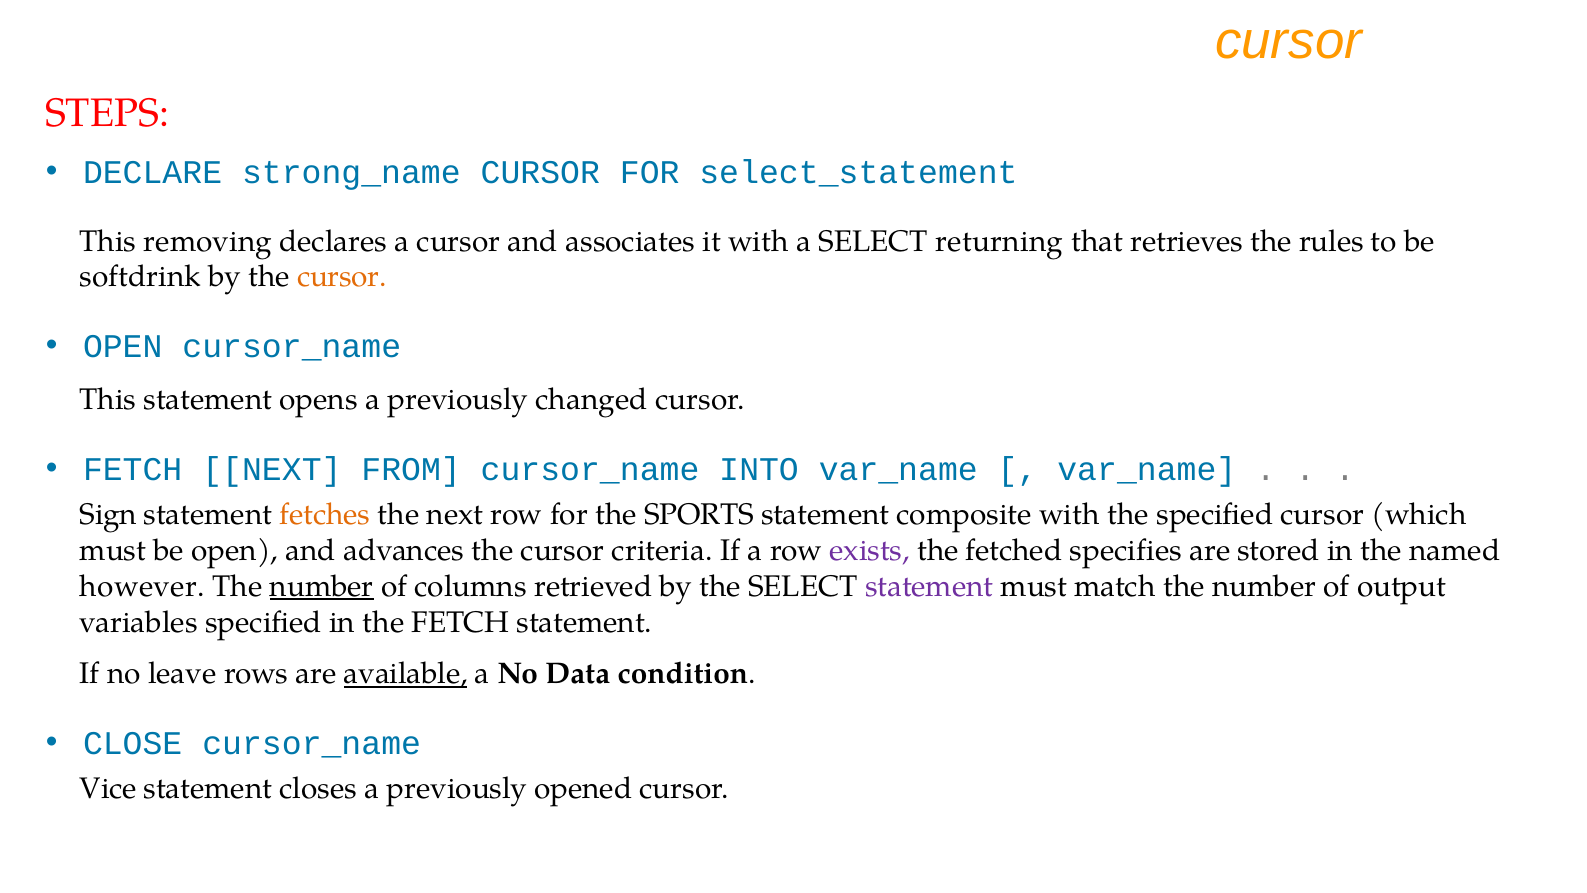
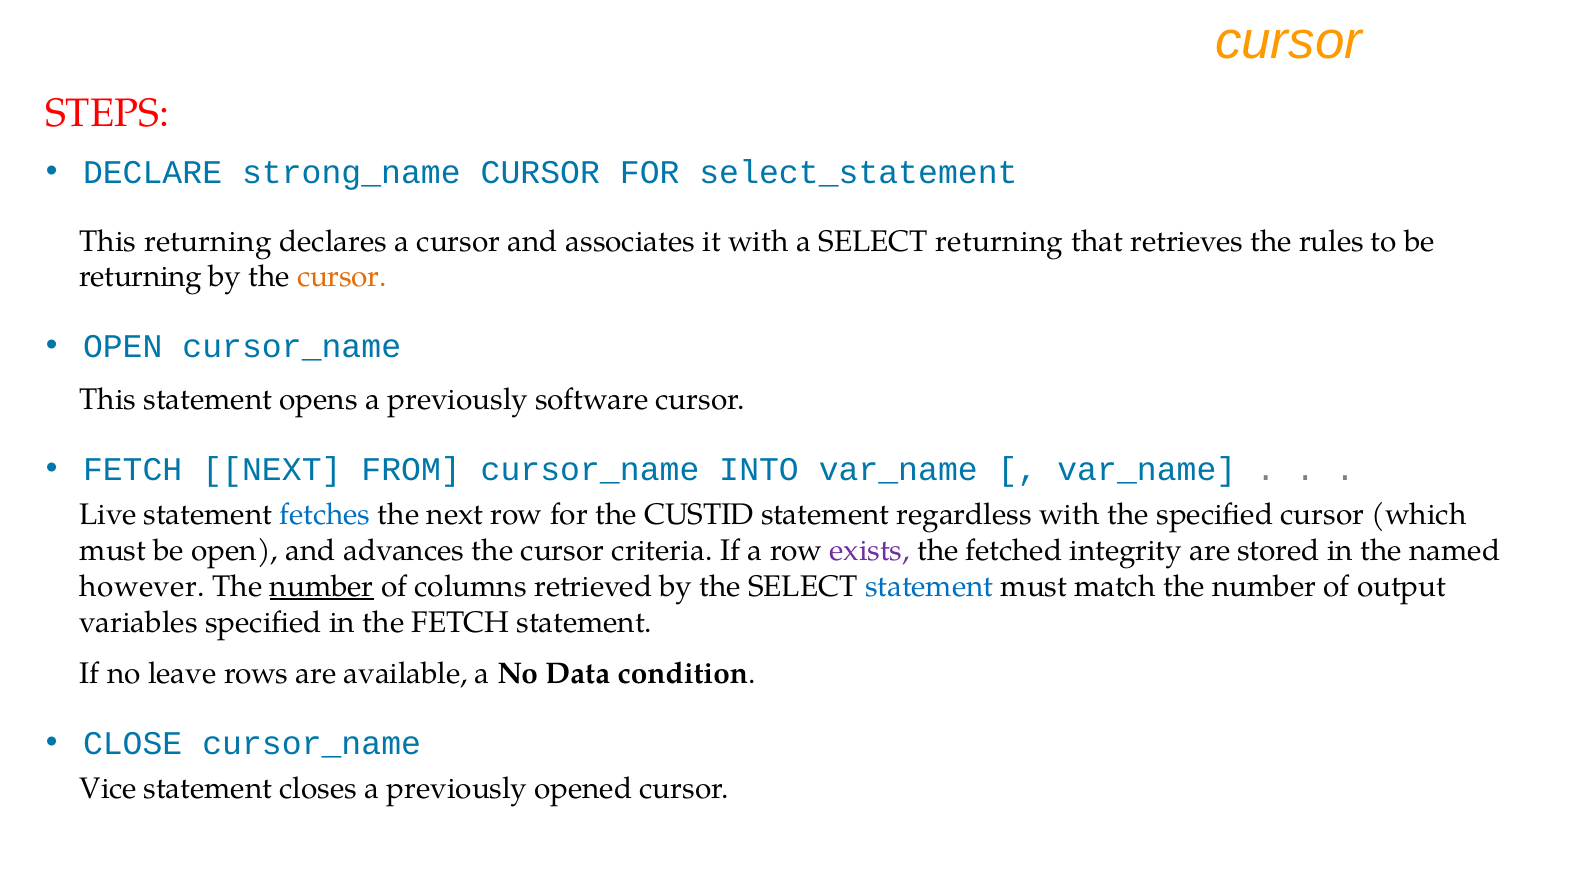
This removing: removing -> returning
softdrink at (141, 277): softdrink -> returning
changed: changed -> software
Sign: Sign -> Live
fetches colour: orange -> blue
SPORTS: SPORTS -> CUSTID
composite: composite -> regardless
specifies: specifies -> integrity
statement at (929, 586) colour: purple -> blue
available underline: present -> none
